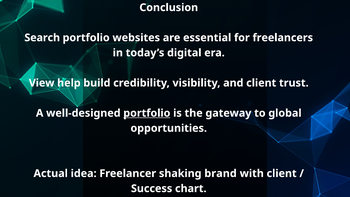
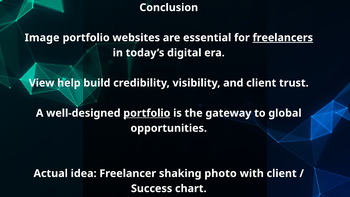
Search: Search -> Image
freelancers underline: none -> present
brand: brand -> photo
